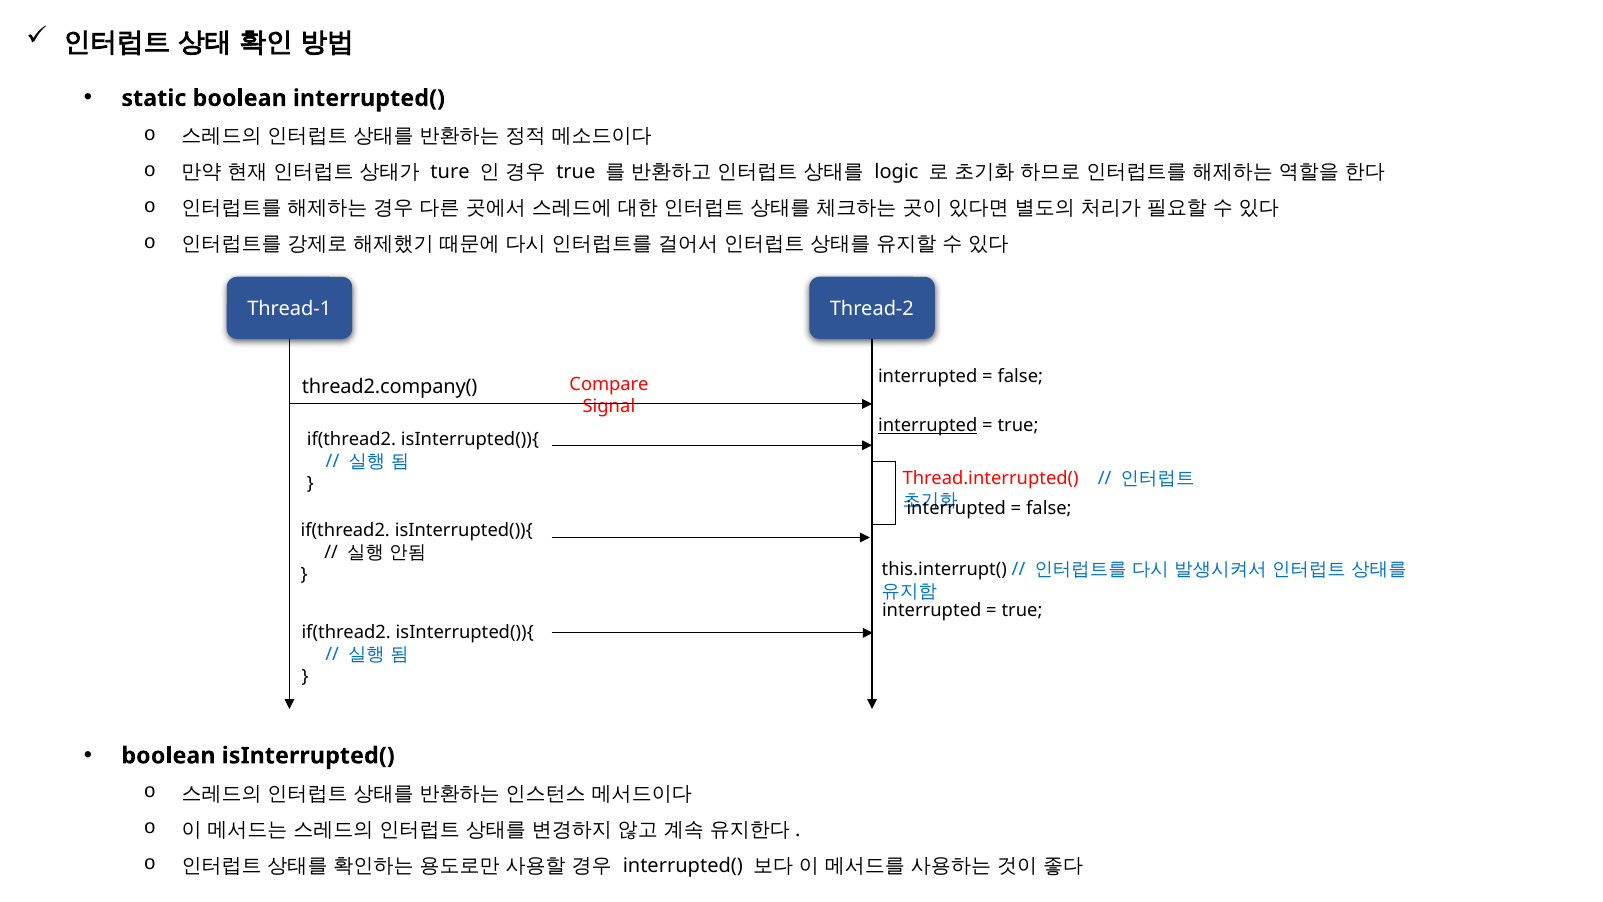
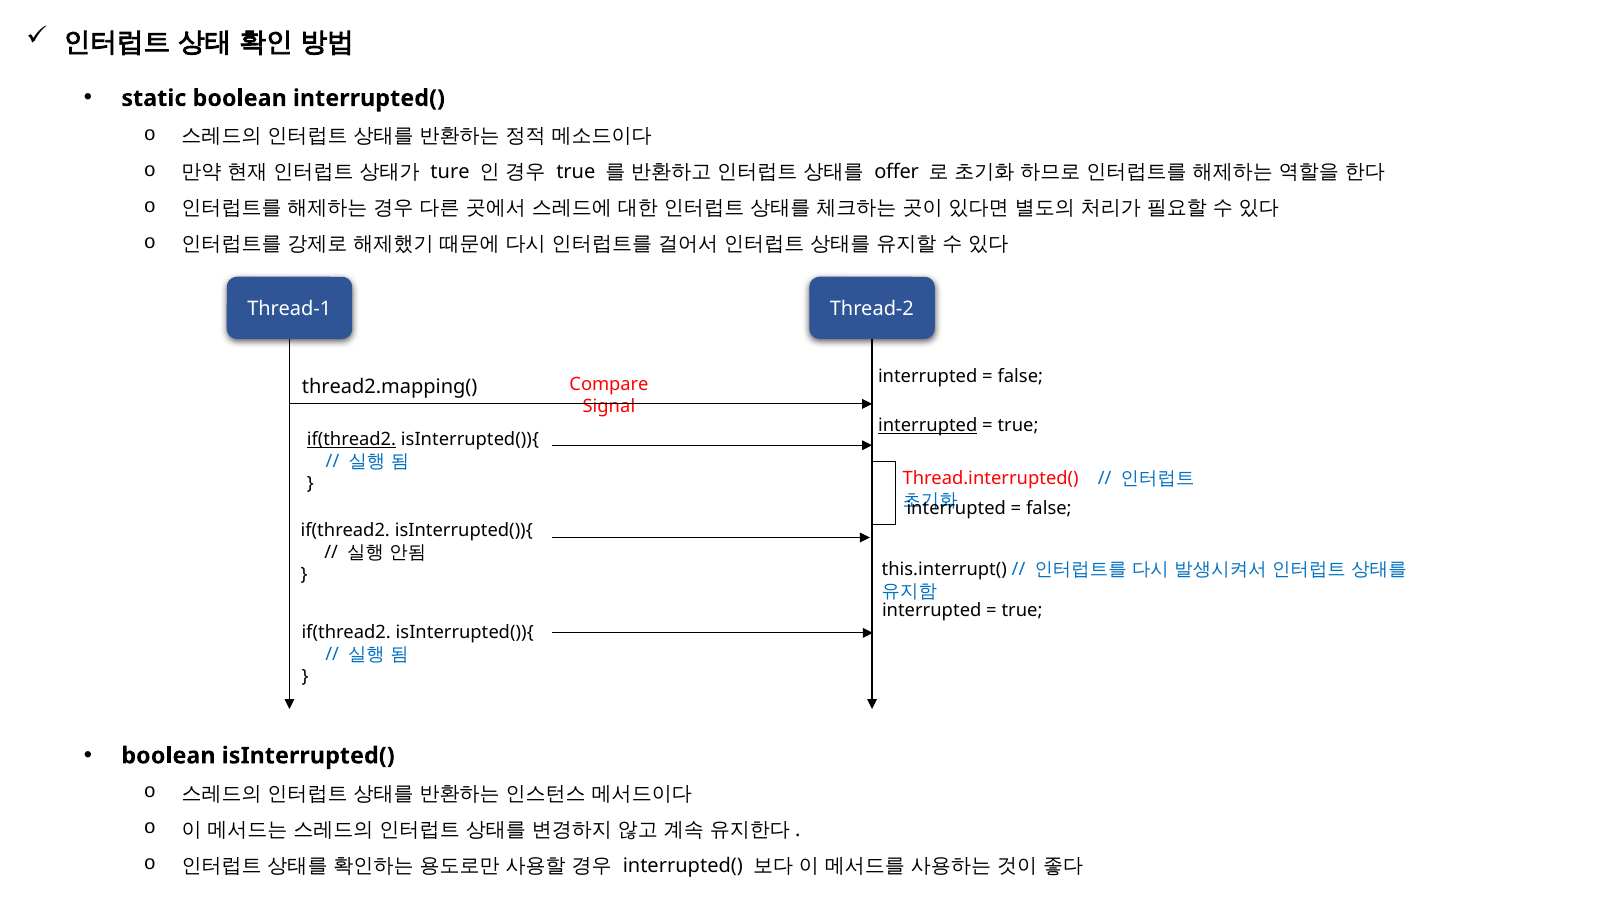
logic: logic -> offer
thread2.company(: thread2.company( -> thread2.mapping(
if(thread2 at (351, 440) underline: none -> present
